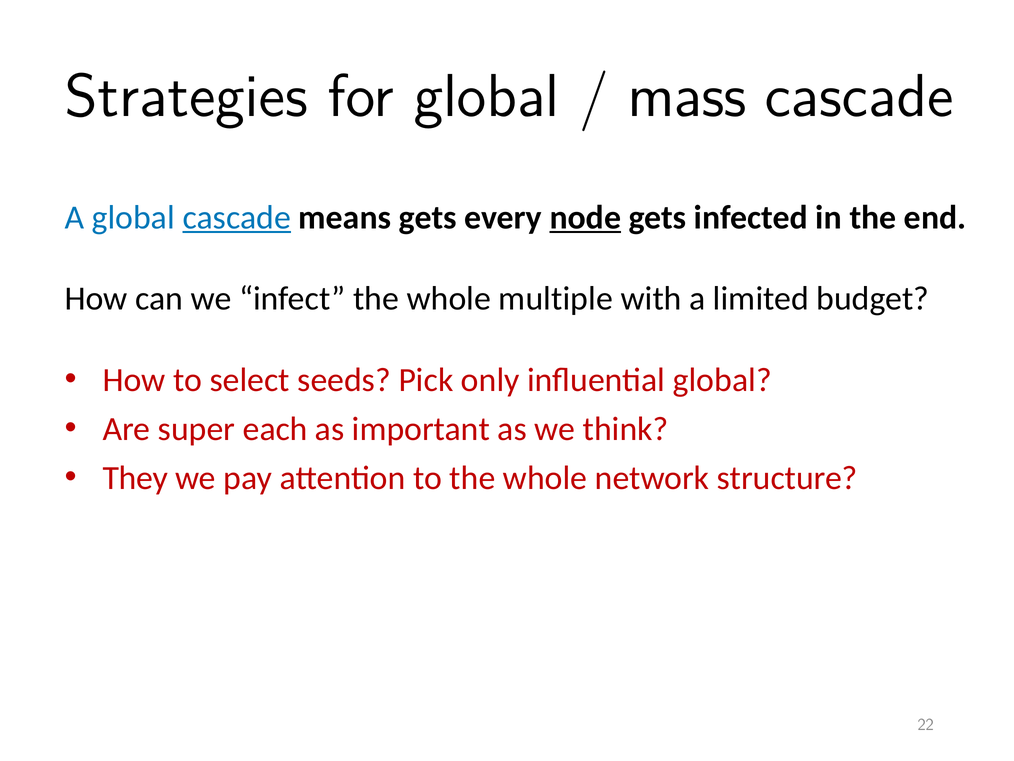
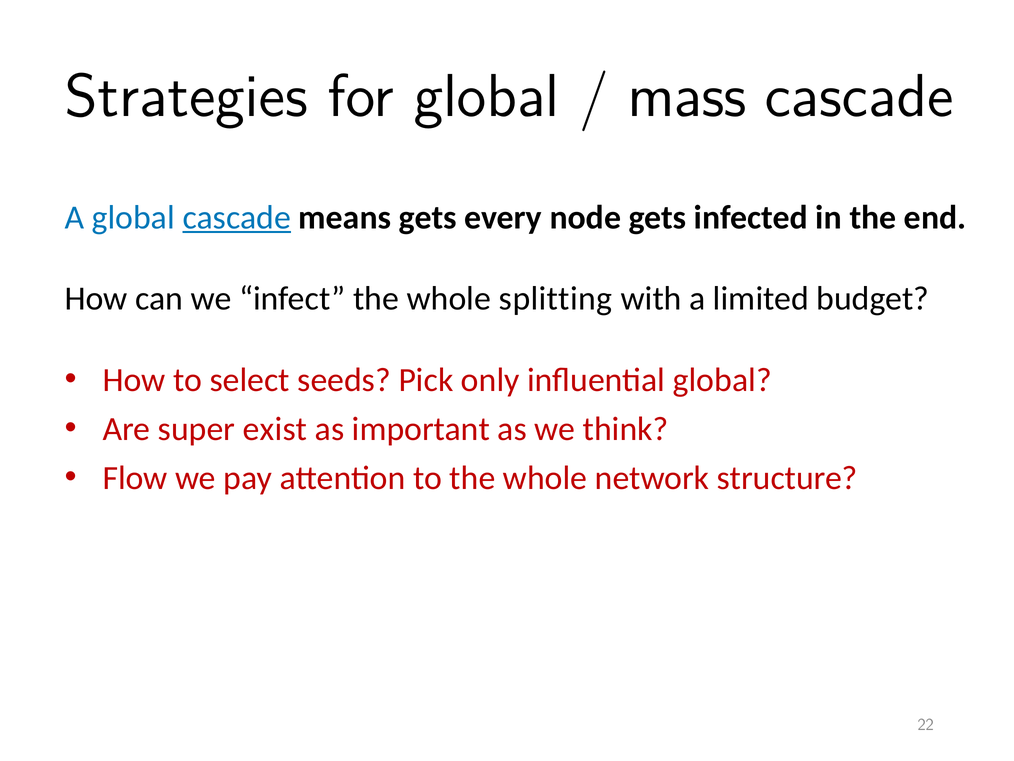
node underline: present -> none
multiple: multiple -> splitting
each: each -> exist
They: They -> Flow
